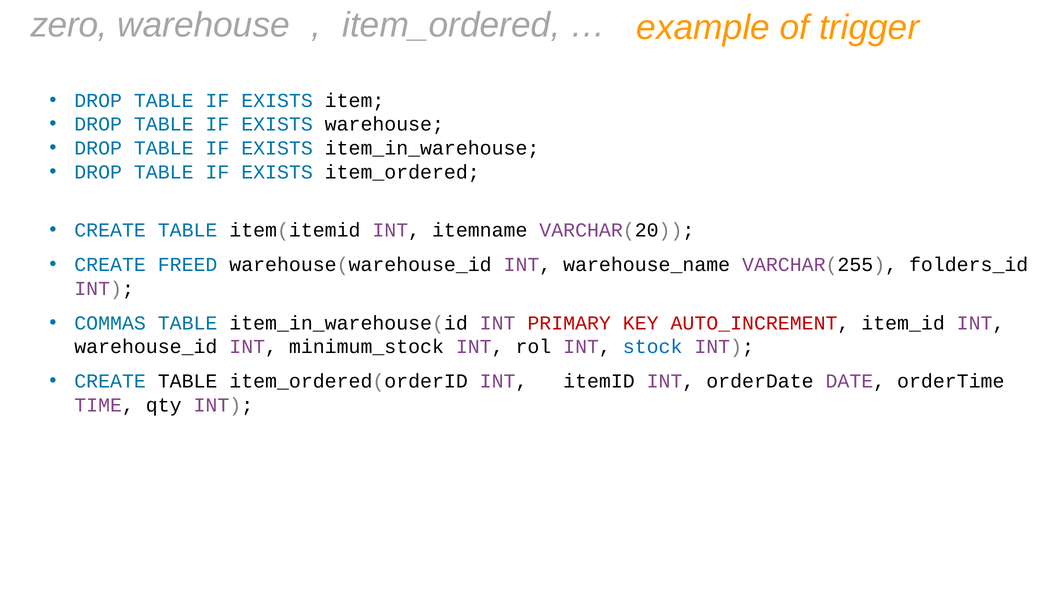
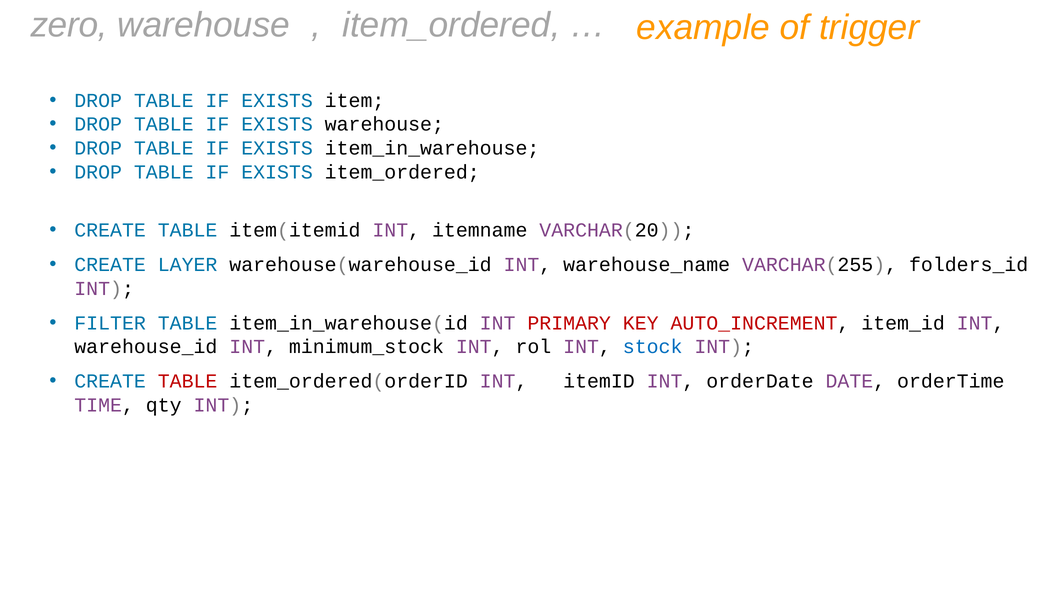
FREED: FREED -> LAYER
COMMAS: COMMAS -> FILTER
TABLE at (188, 381) colour: black -> red
